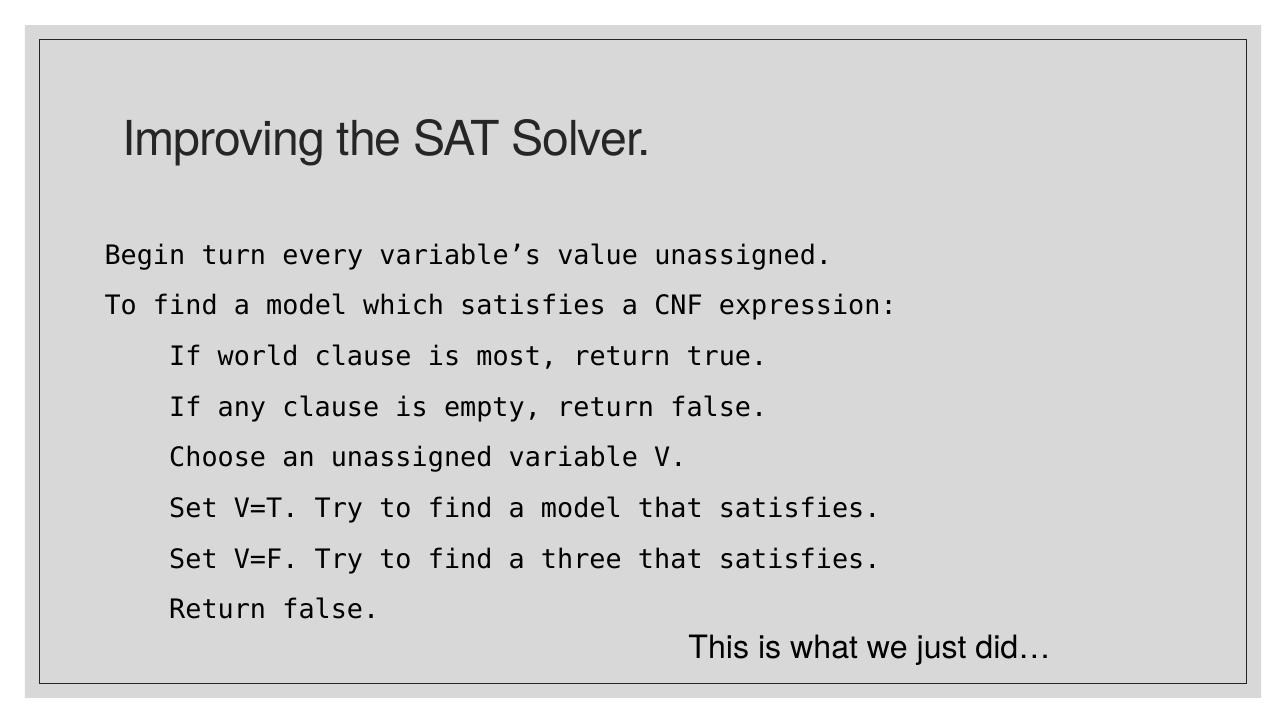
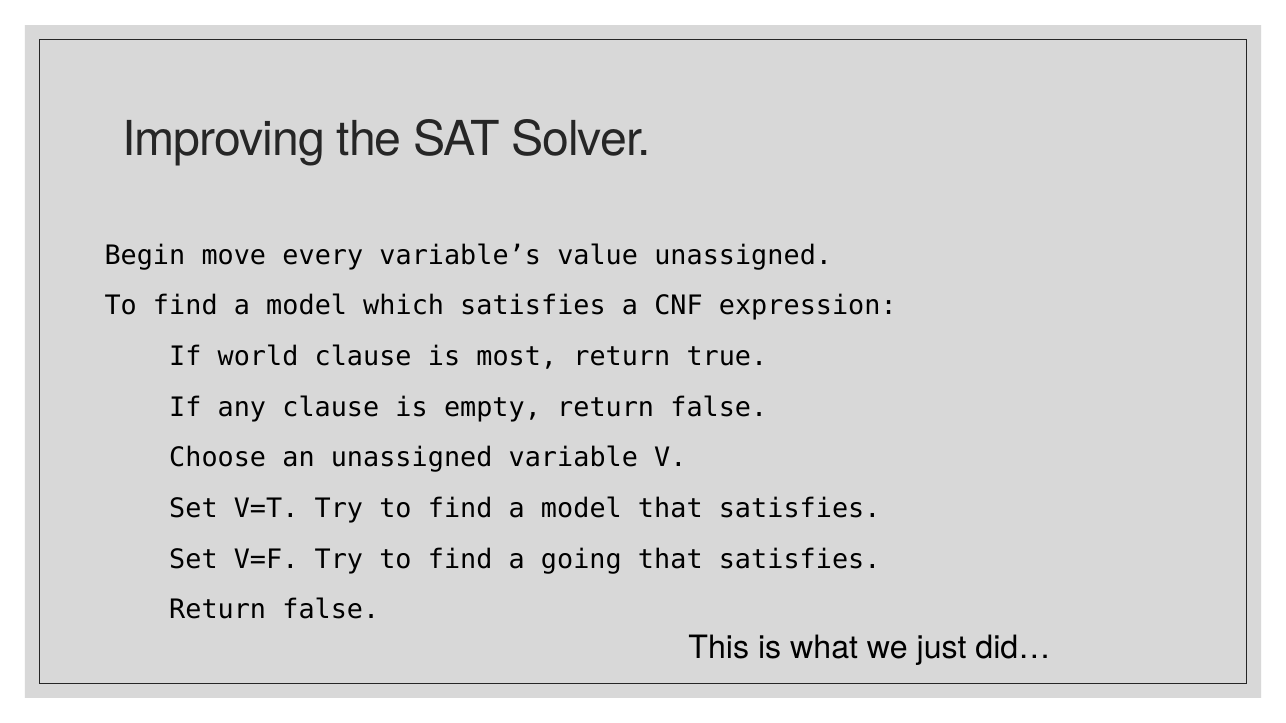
turn: turn -> move
three: three -> going
